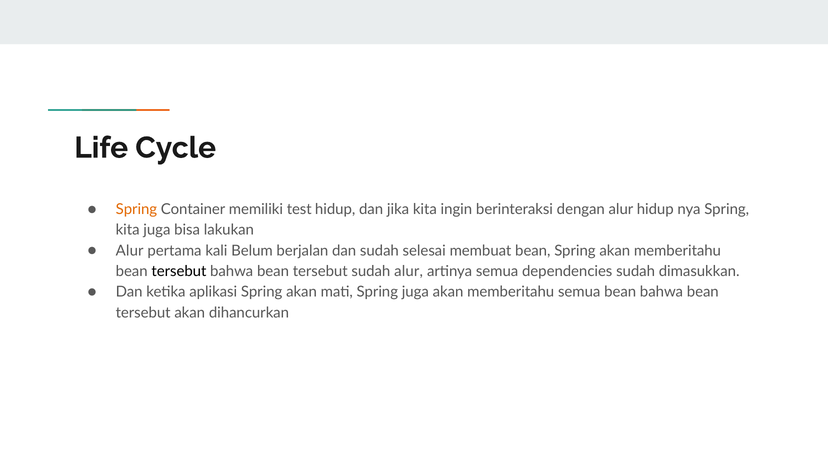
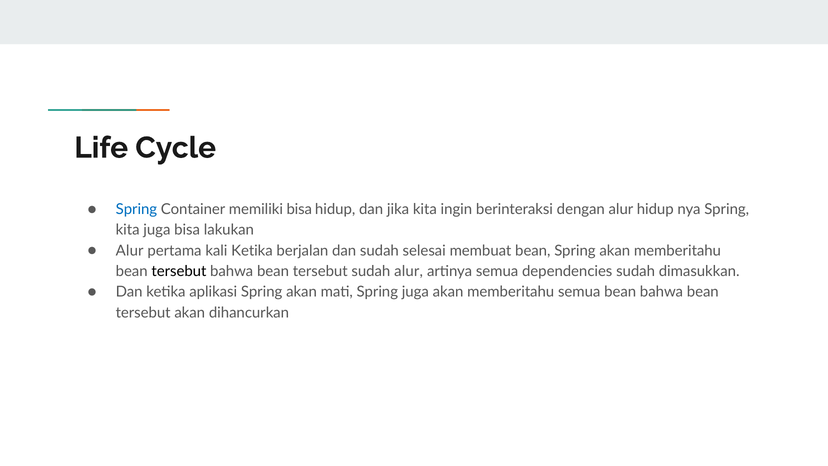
Spring at (136, 209) colour: orange -> blue
memiliki test: test -> bisa
kali Belum: Belum -> Ketika
